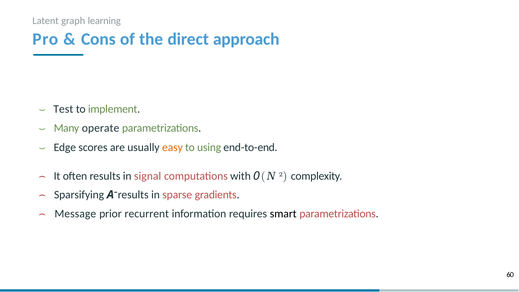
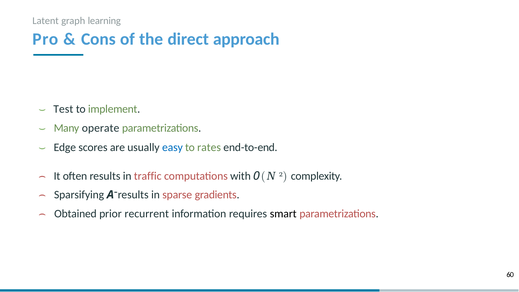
easy colour: orange -> blue
using: using -> rates
signal: signal -> traffic
Message: Message -> Obtained
